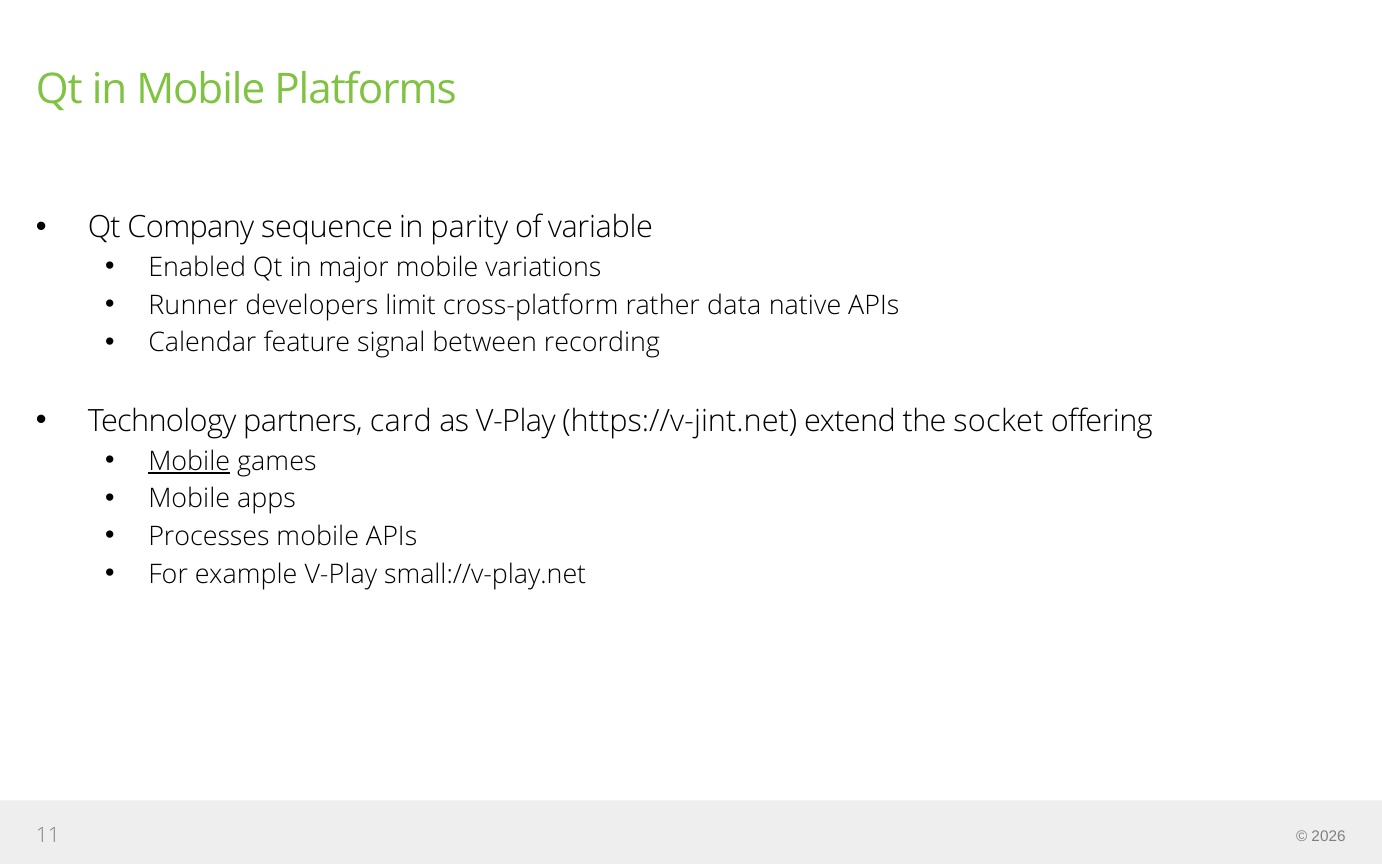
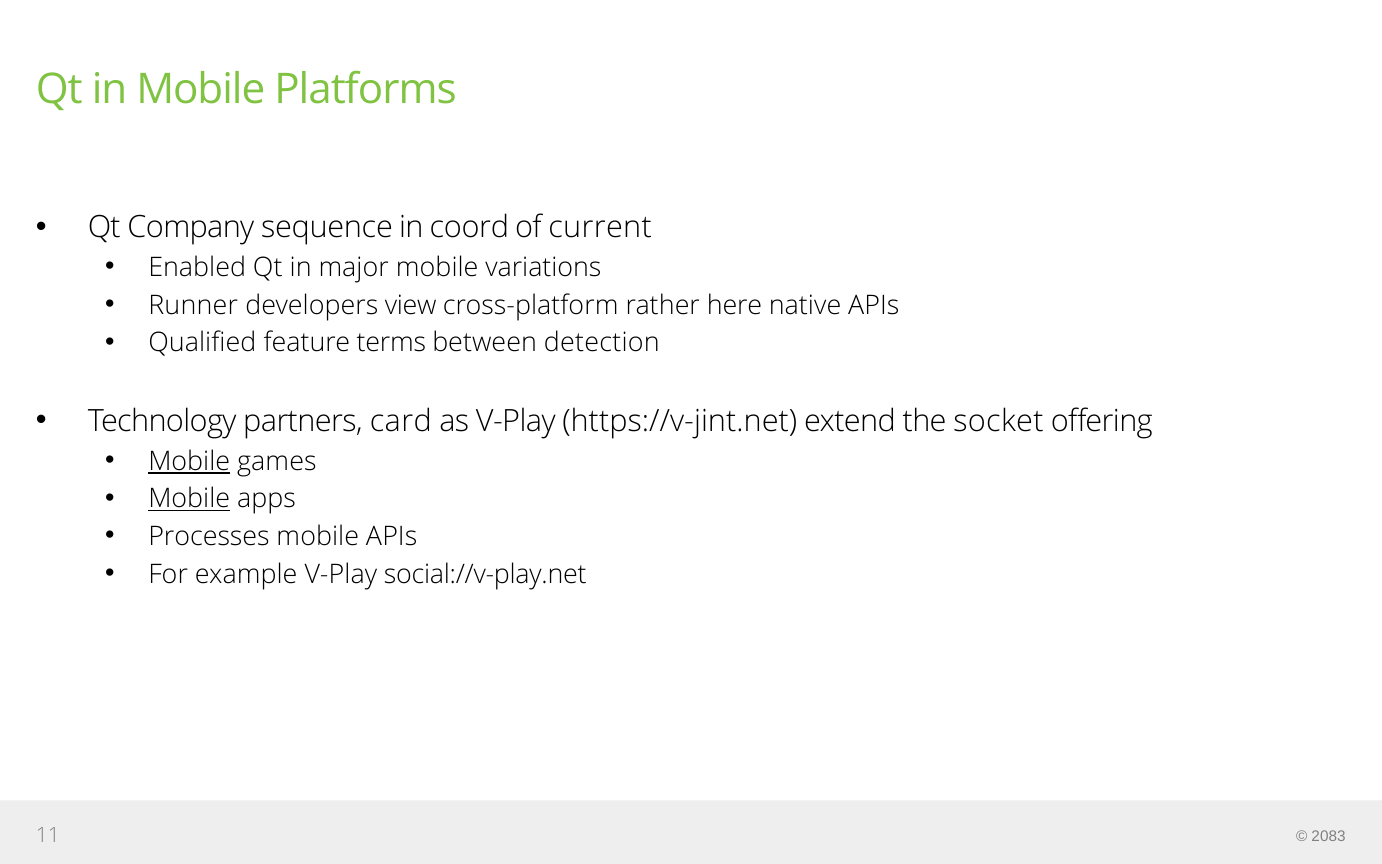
parity: parity -> coord
variable: variable -> current
limit: limit -> view
data: data -> here
Calendar: Calendar -> Qualified
signal: signal -> terms
recording: recording -> detection
Mobile at (189, 499) underline: none -> present
small://v-play.net: small://v-play.net -> social://v-play.net
2026: 2026 -> 2083
